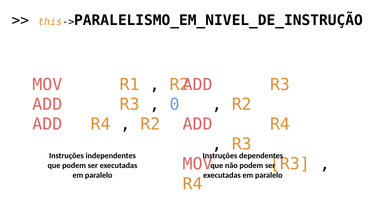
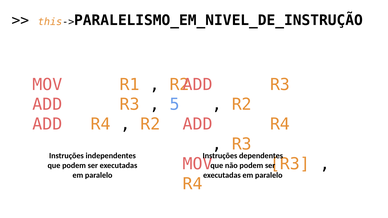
0: 0 -> 5
